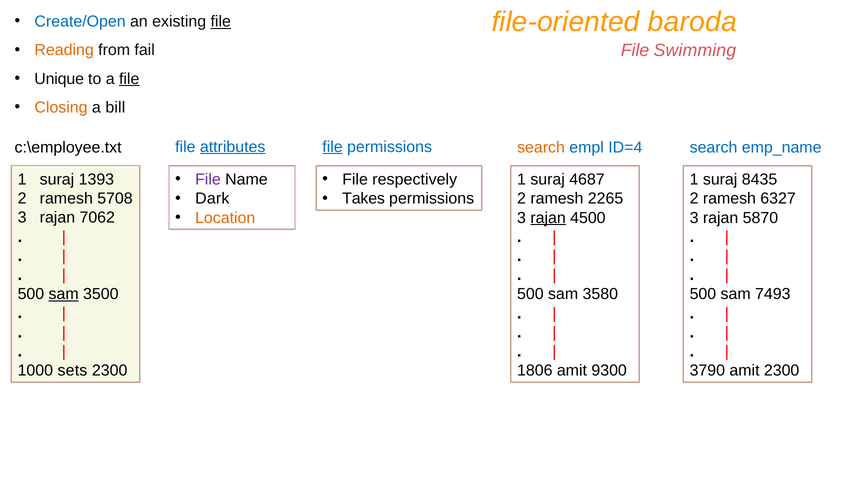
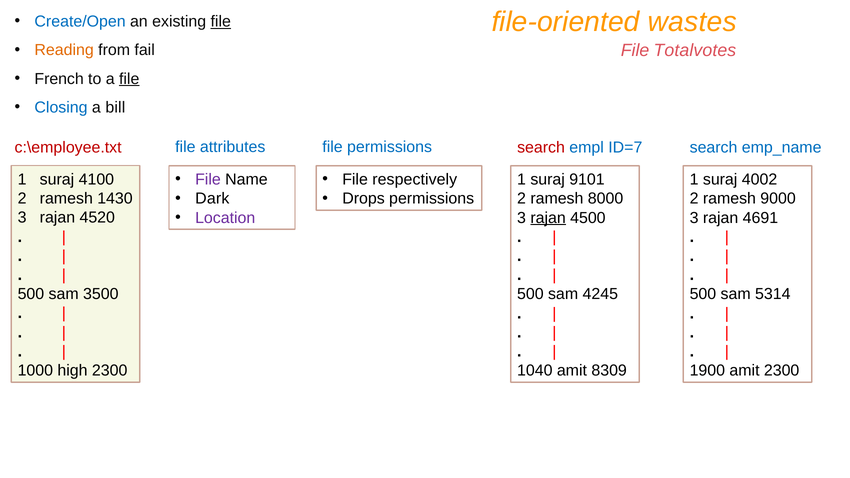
baroda: baroda -> wastes
Swimming: Swimming -> Totalvotes
Unique: Unique -> French
Closing colour: orange -> blue
attributes underline: present -> none
file at (333, 147) underline: present -> none
search at (541, 148) colour: orange -> red
ID=4: ID=4 -> ID=7
c:\employee.txt colour: black -> red
1393: 1393 -> 4100
4687: 4687 -> 9101
8435: 8435 -> 4002
Takes: Takes -> Drops
5708: 5708 -> 1430
2265: 2265 -> 8000
6327: 6327 -> 9000
Location colour: orange -> purple
7062: 7062 -> 4520
5870: 5870 -> 4691
sam at (64, 294) underline: present -> none
3580: 3580 -> 4245
7493: 7493 -> 5314
sets: sets -> high
1806: 1806 -> 1040
9300: 9300 -> 8309
3790: 3790 -> 1900
